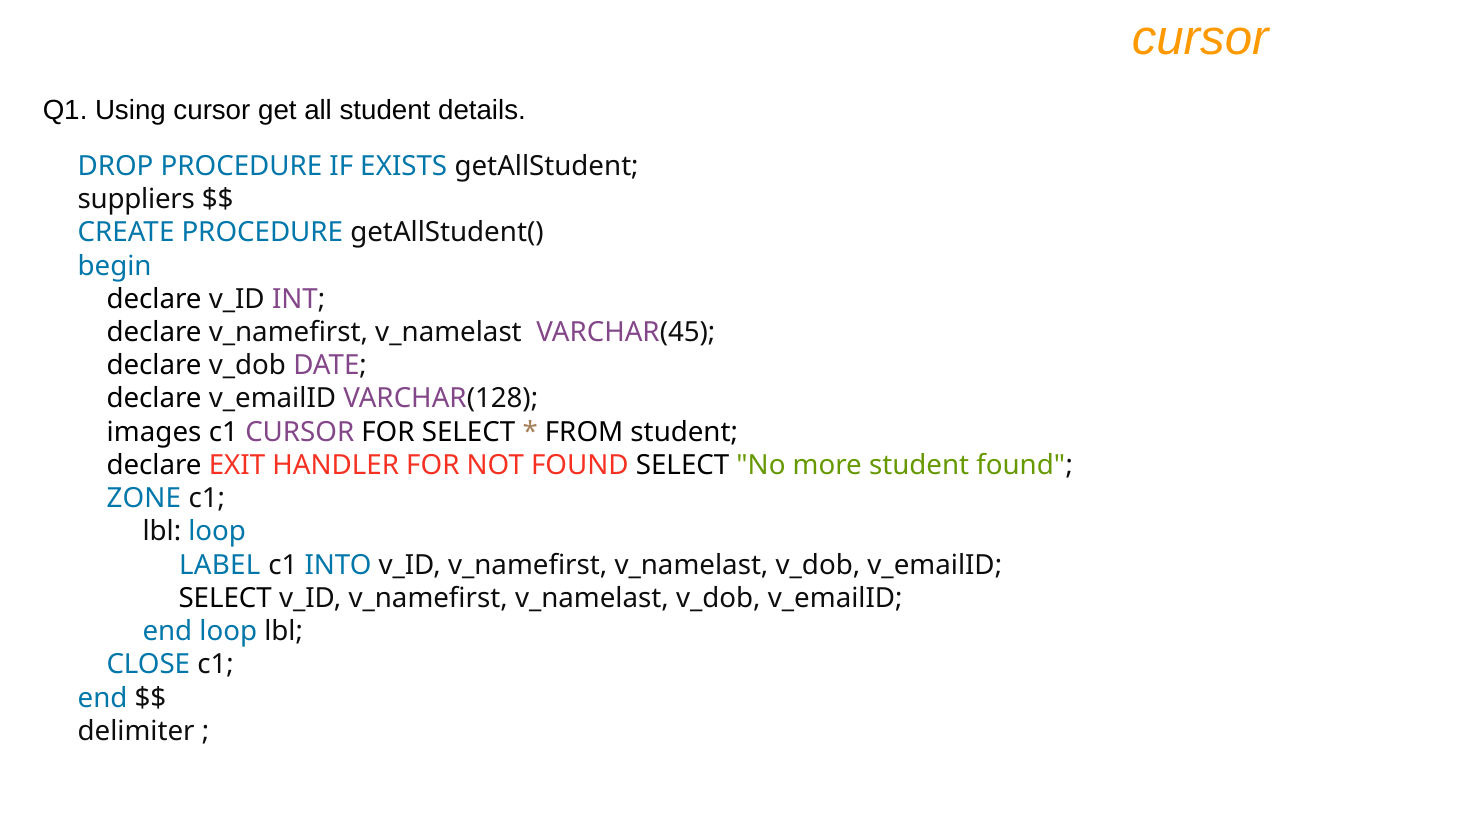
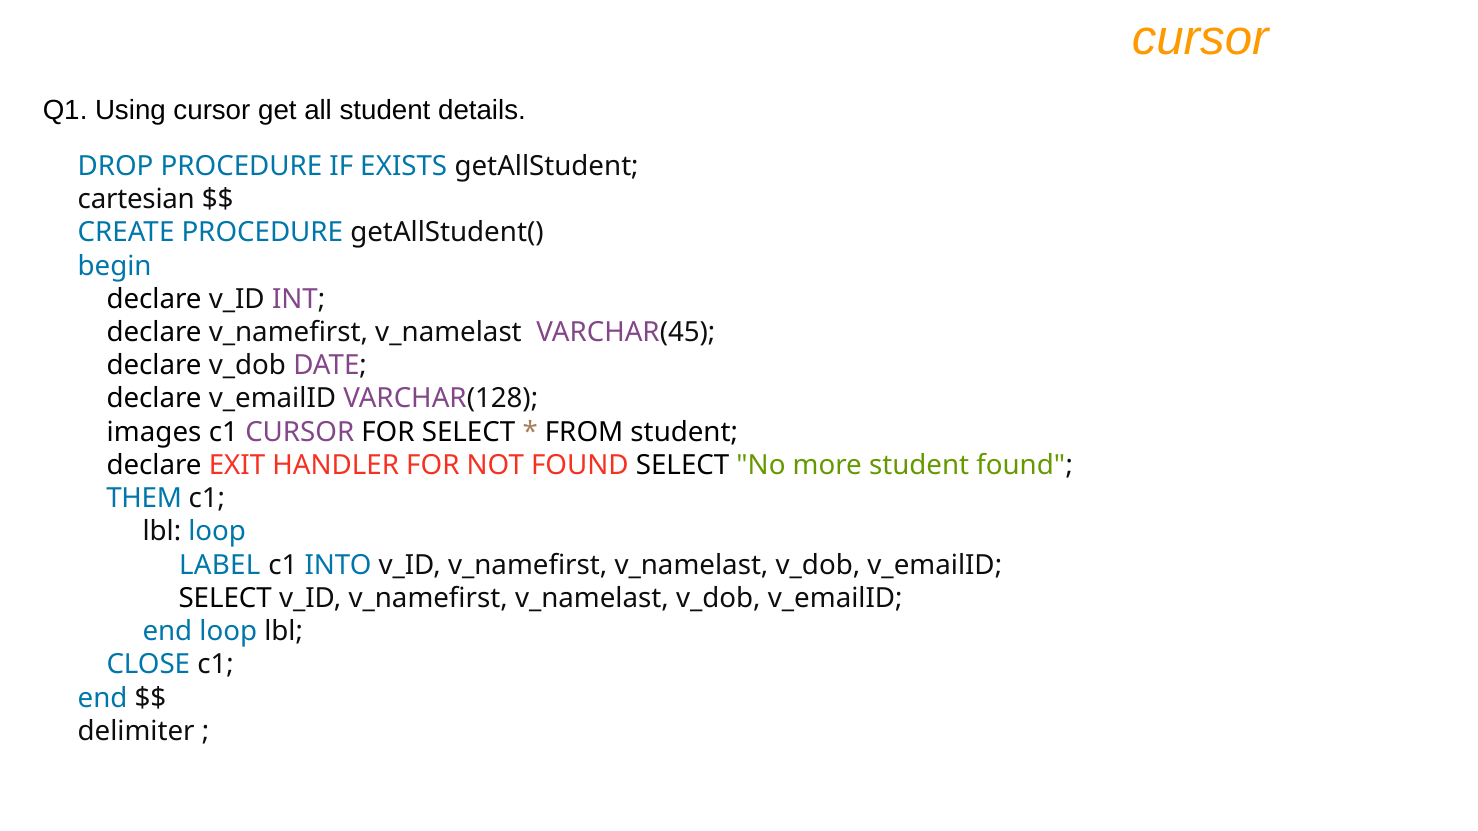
suppliers: suppliers -> cartesian
ZONE: ZONE -> THEM
